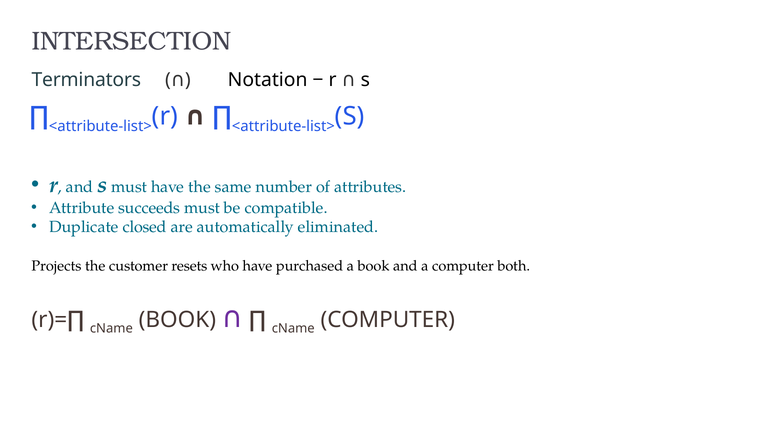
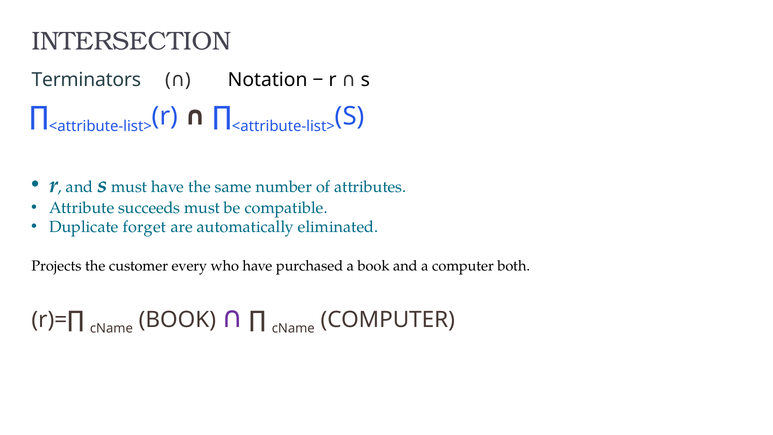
closed: closed -> forget
resets: resets -> every
